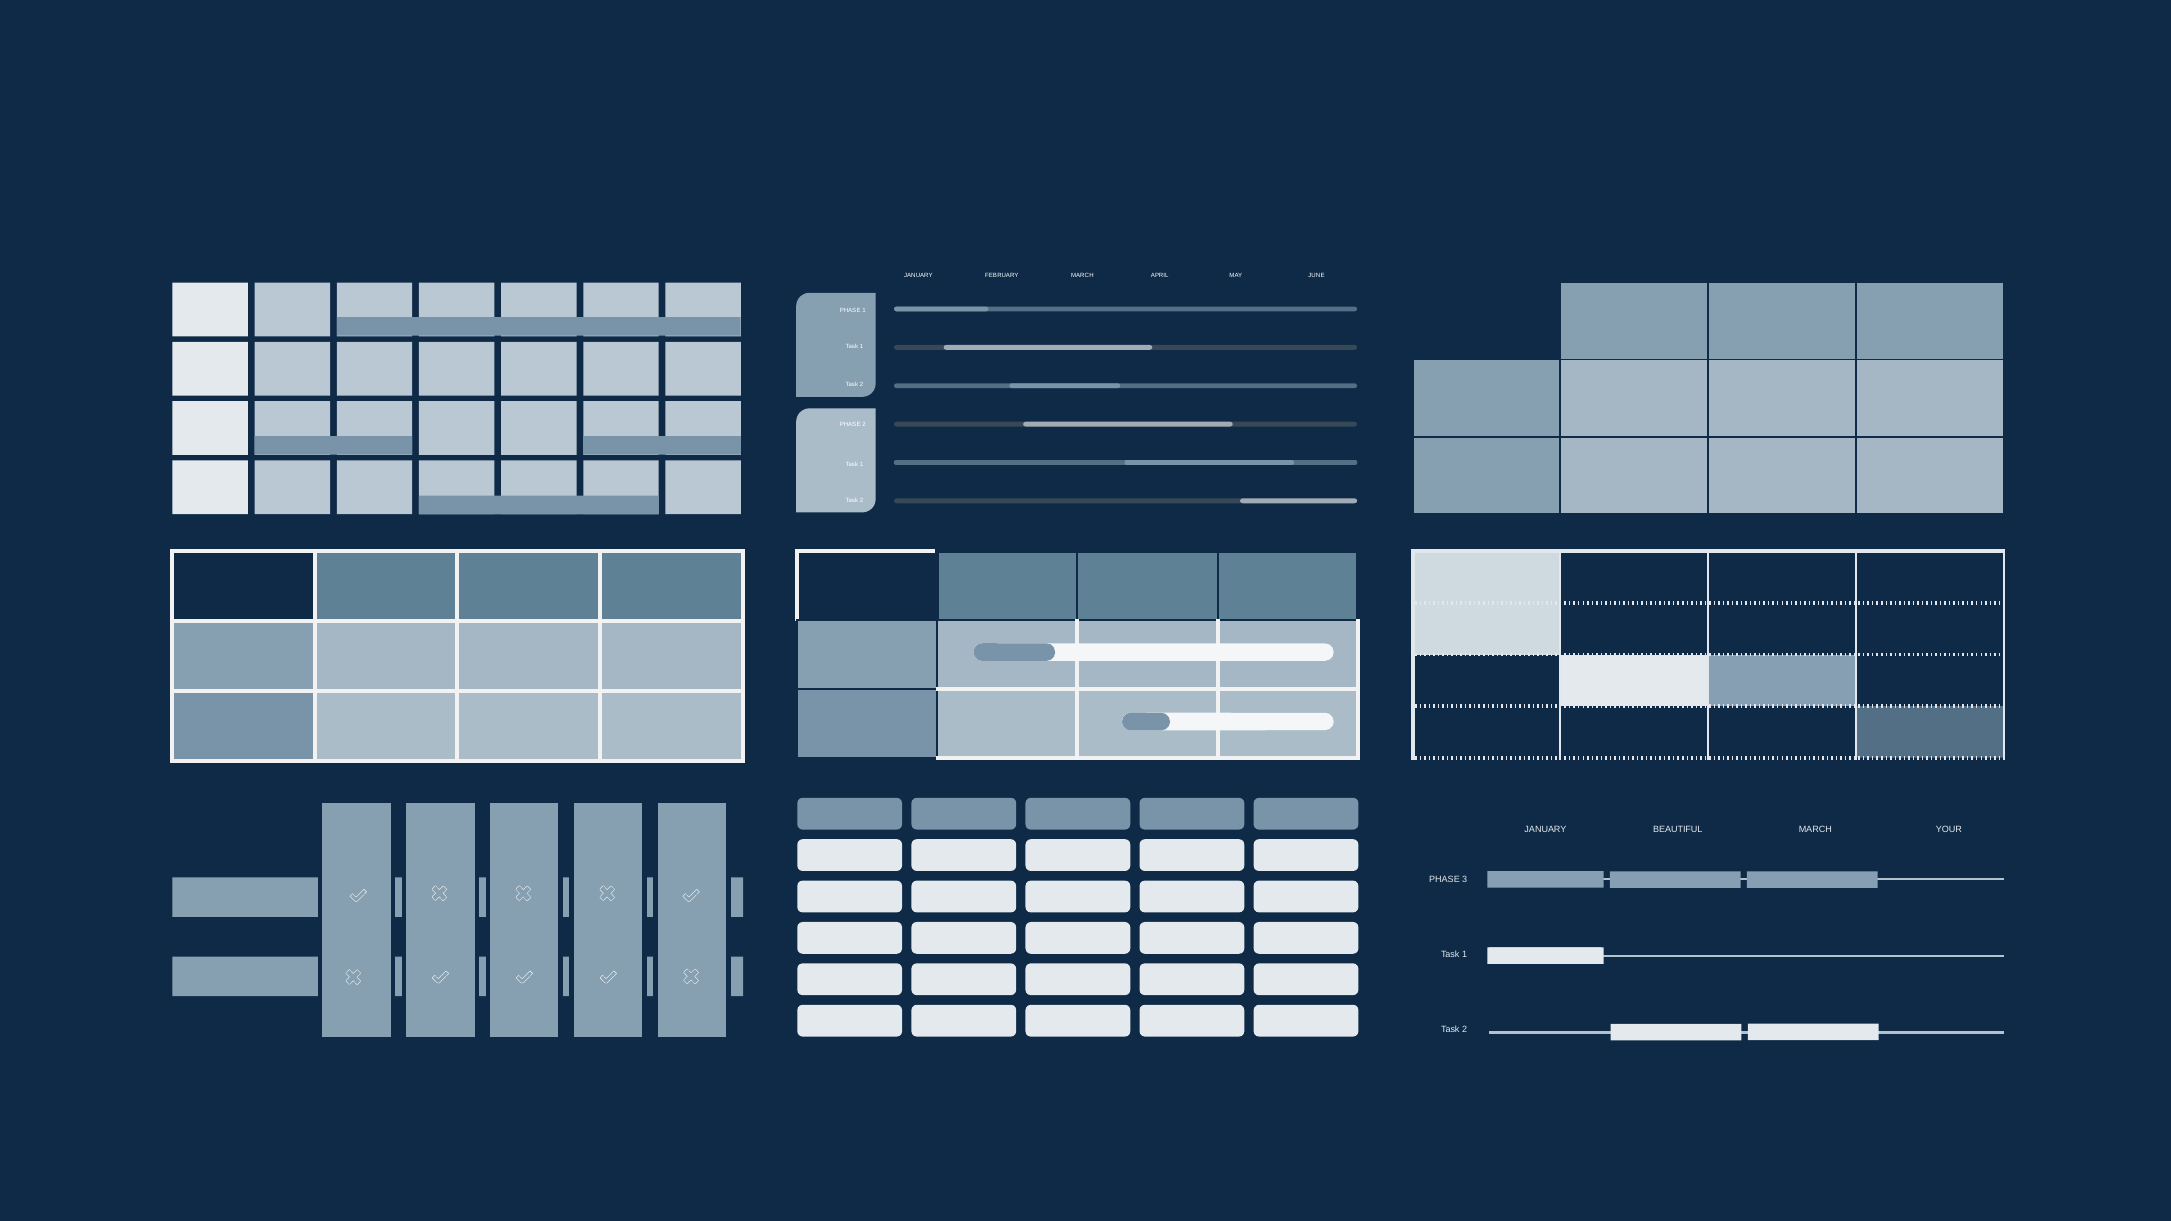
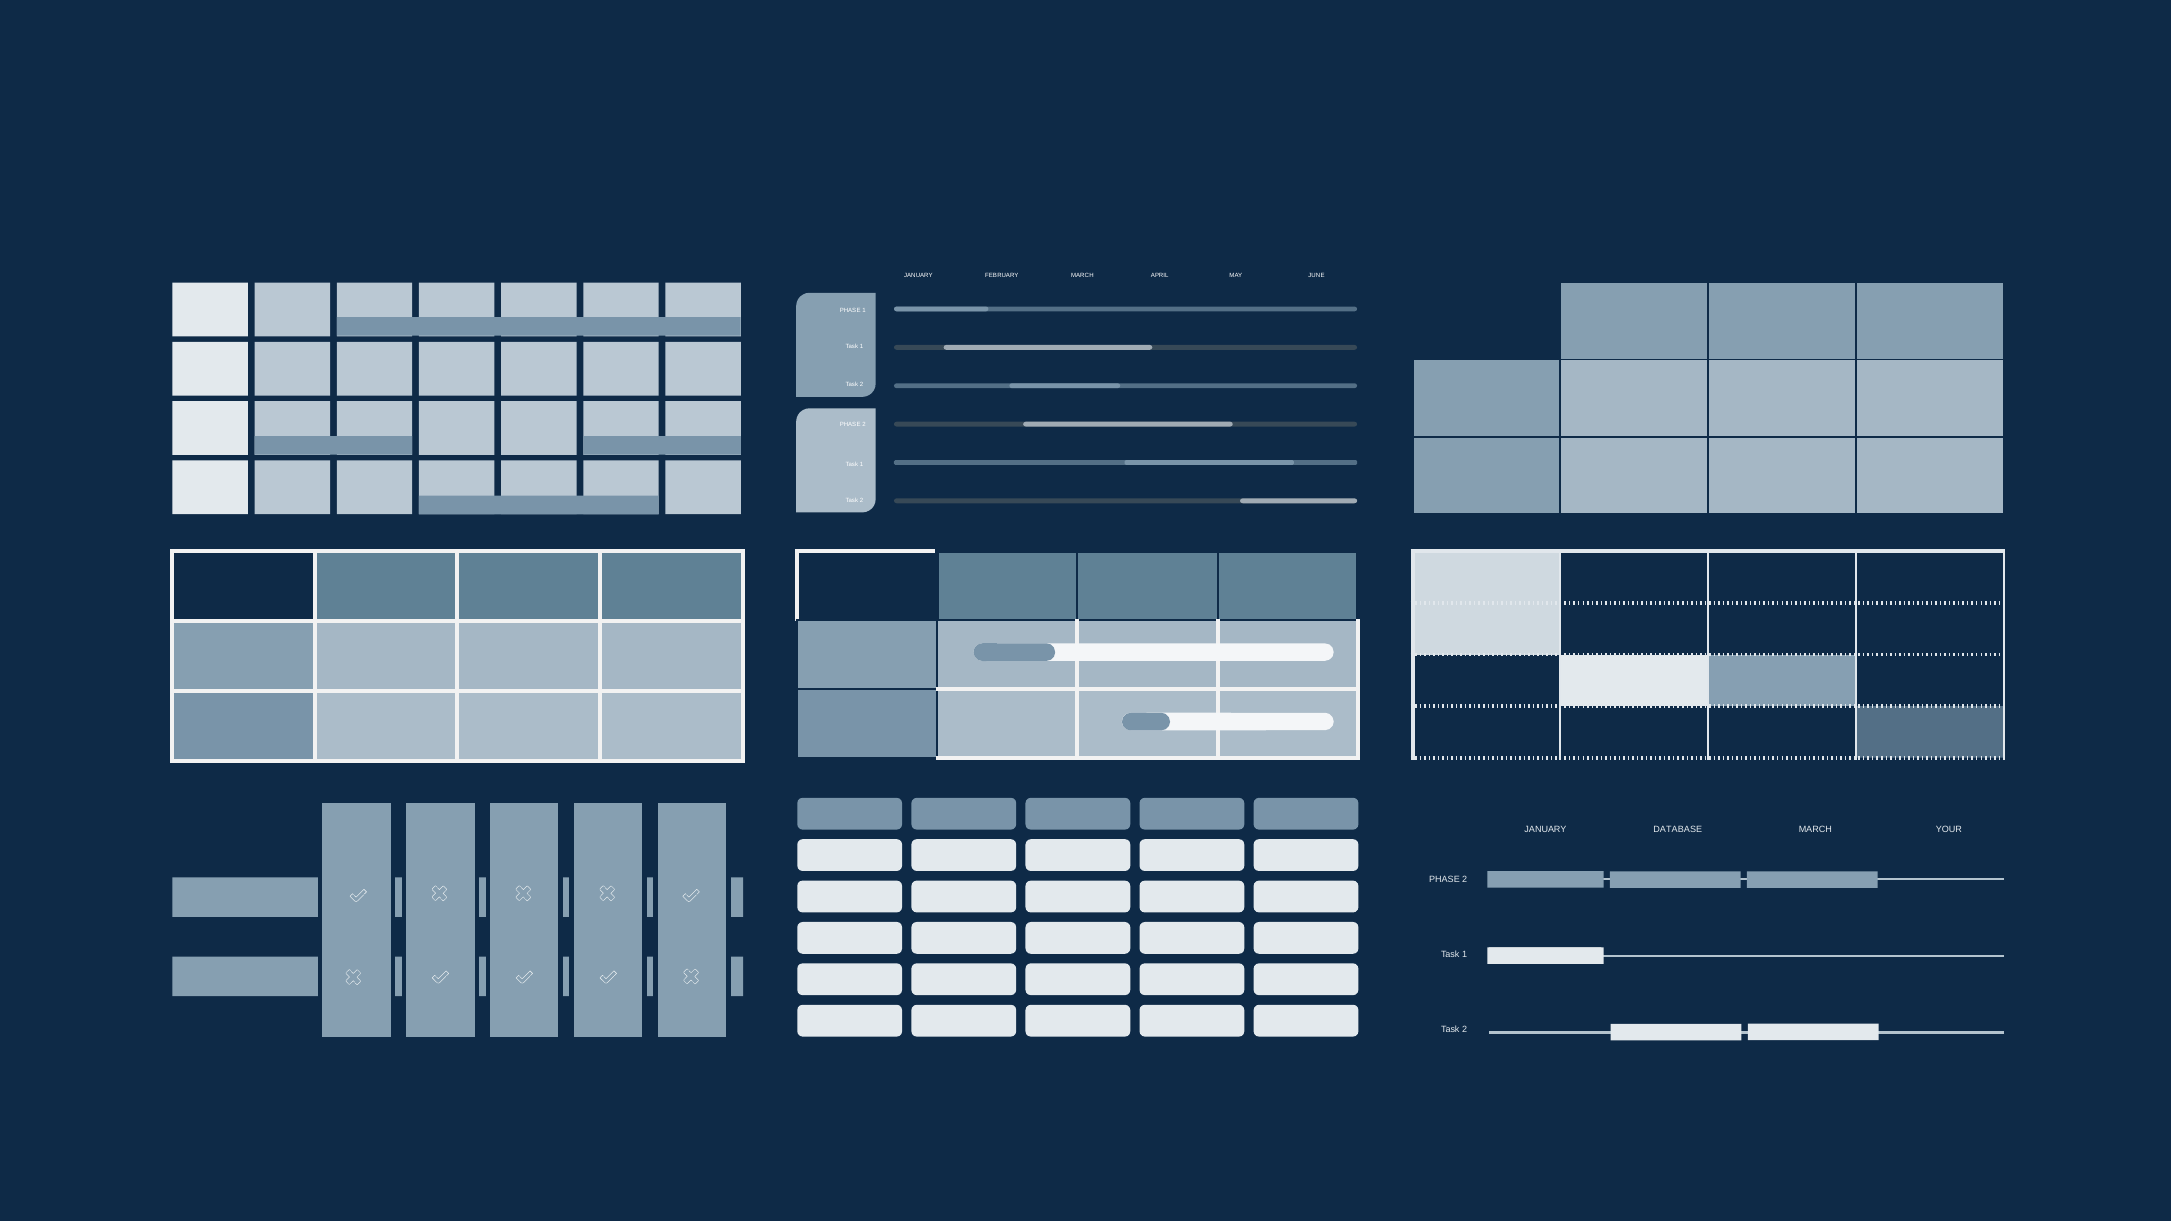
BEAUTIFUL: BEAUTIFUL -> DATABASE
3 at (1465, 880): 3 -> 2
